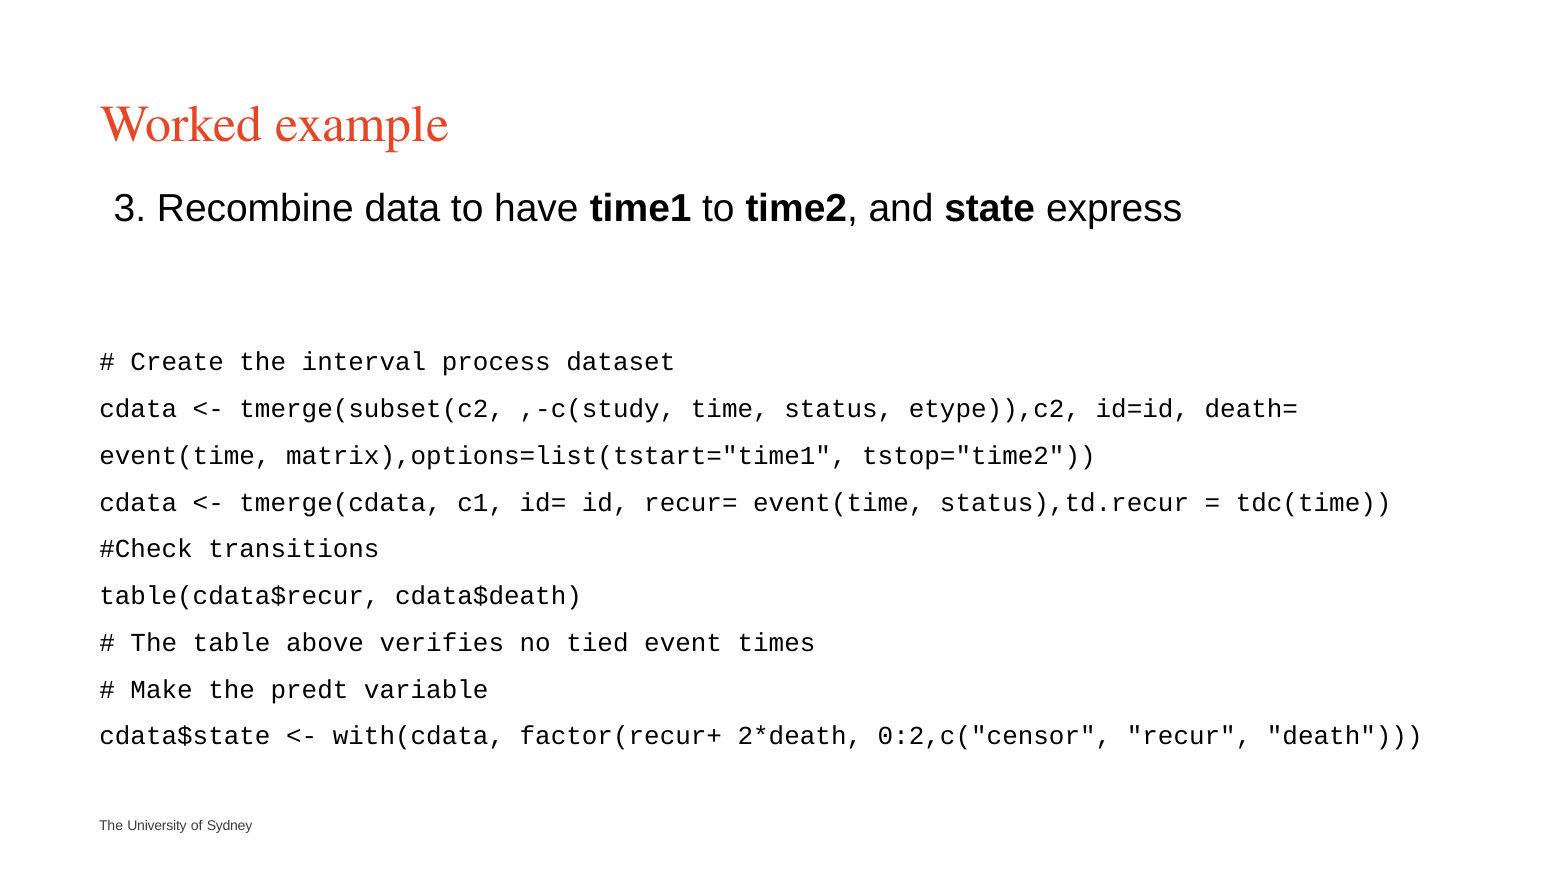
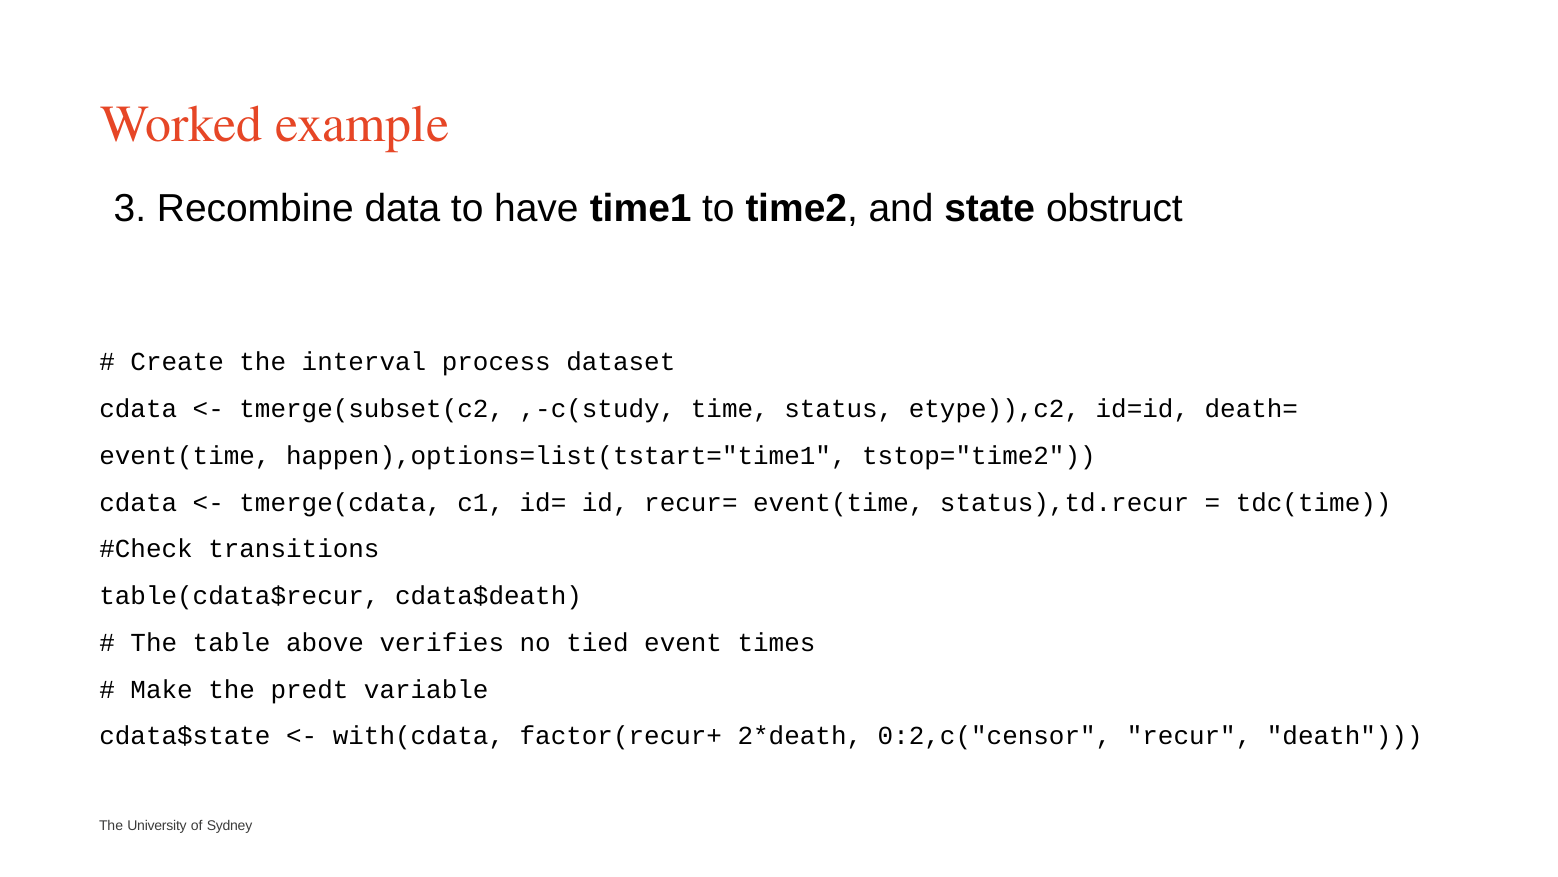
express: express -> obstruct
matrix),options=list(tstart="time1: matrix),options=list(tstart="time1 -> happen),options=list(tstart="time1
